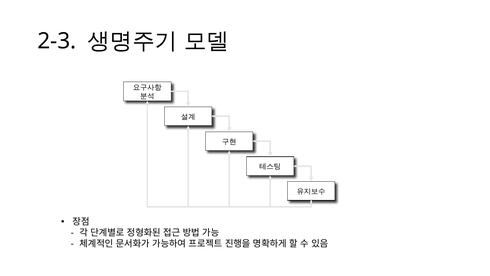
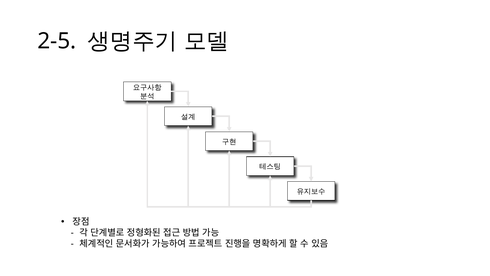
2-3: 2-3 -> 2-5
